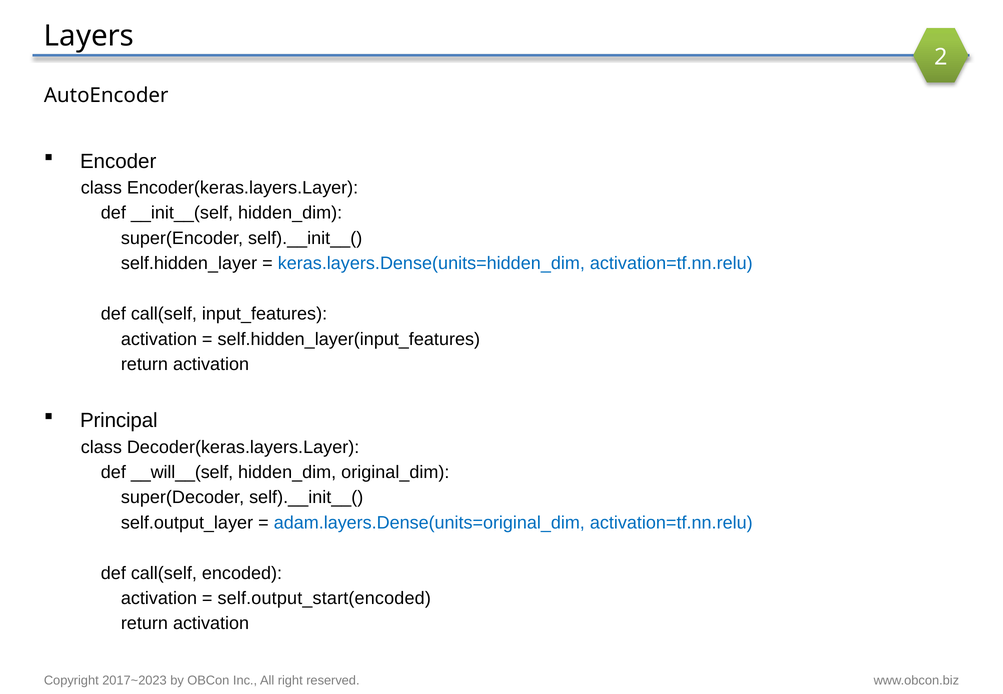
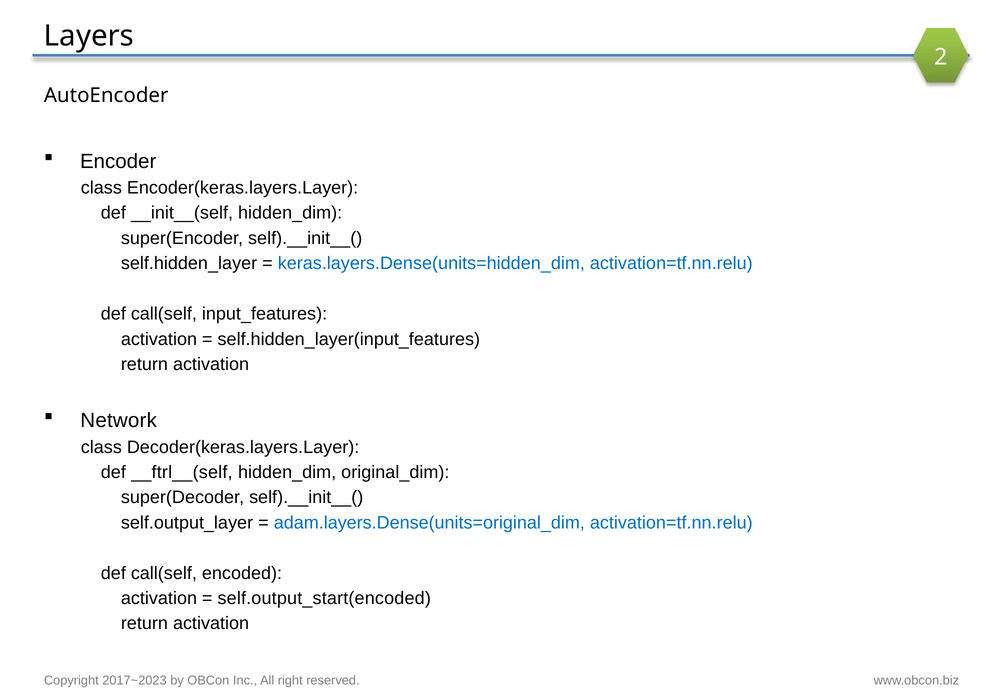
Principal: Principal -> Network
__will__(self: __will__(self -> __ftrl__(self
